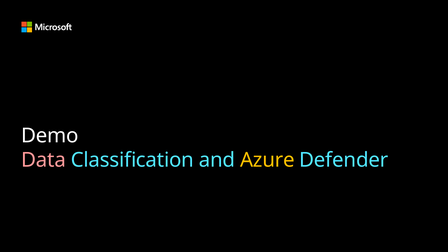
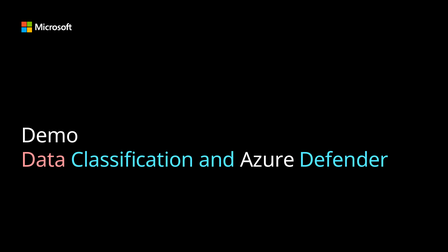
Azure colour: yellow -> white
